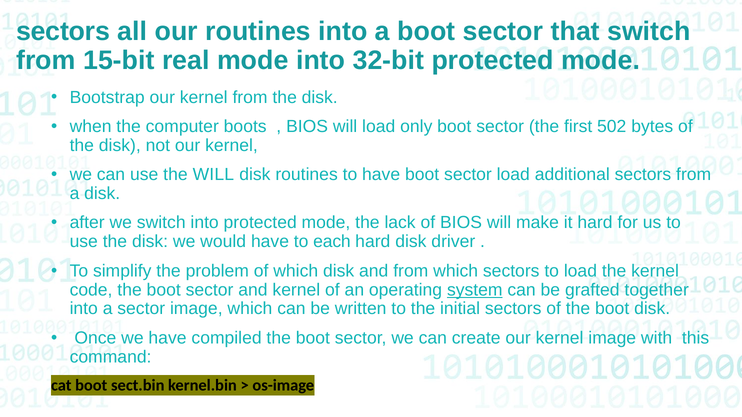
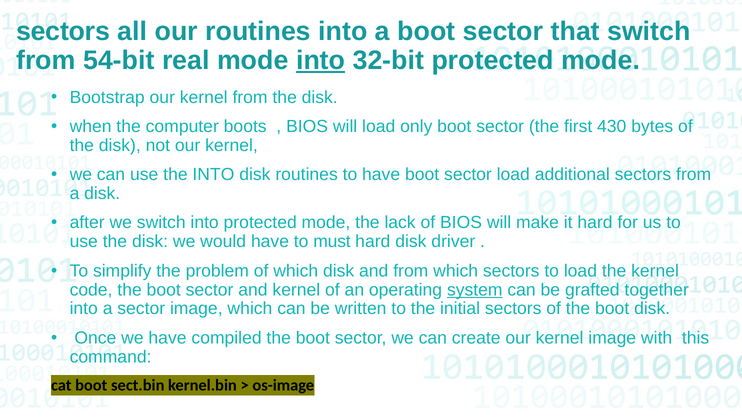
15-bit: 15-bit -> 54-bit
into at (321, 61) underline: none -> present
502: 502 -> 430
the WILL: WILL -> INTO
each: each -> must
